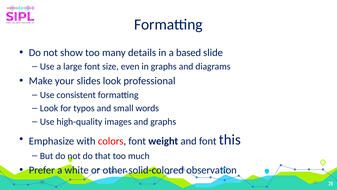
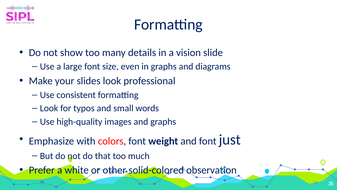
based: based -> vision
this: this -> just
